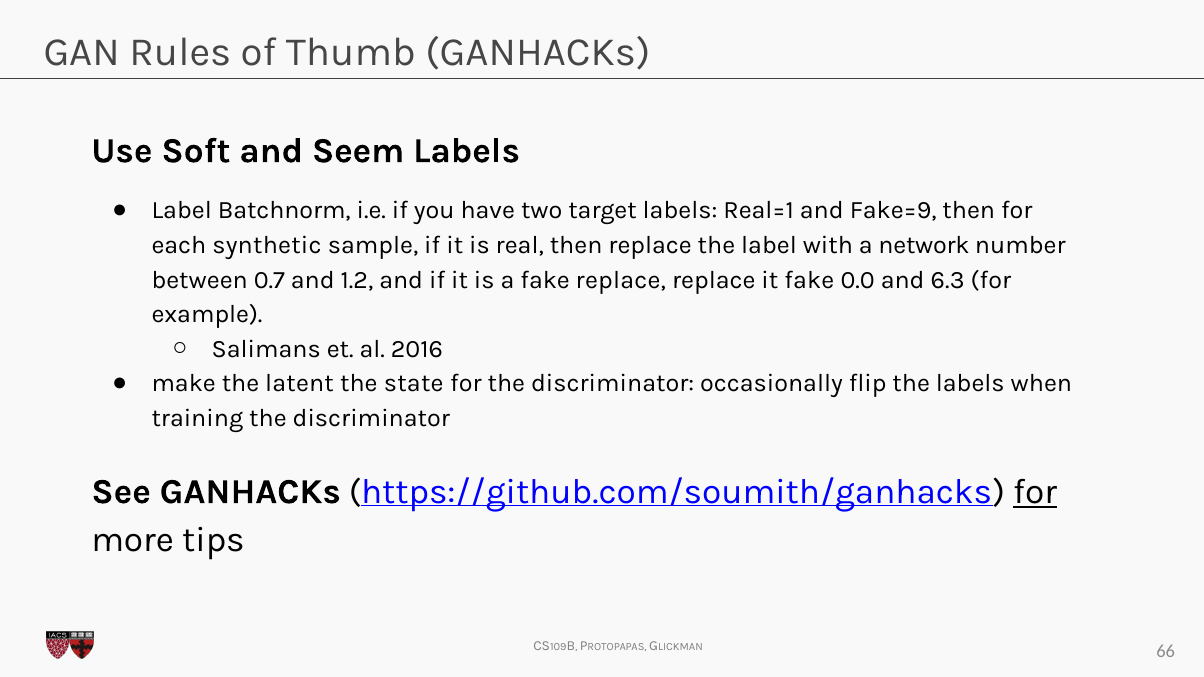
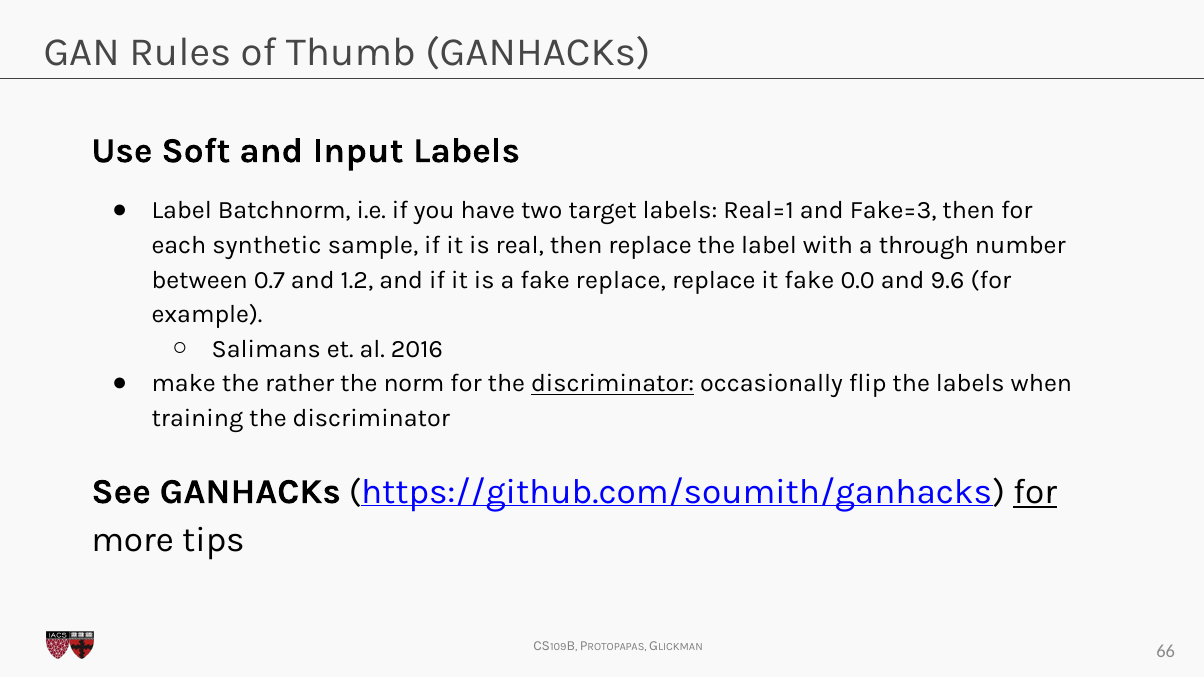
Seem: Seem -> Input
Fake=9: Fake=9 -> Fake=3
network: network -> through
6.3: 6.3 -> 9.6
latent: latent -> rather
state: state -> norm
discriminator at (613, 384) underline: none -> present
